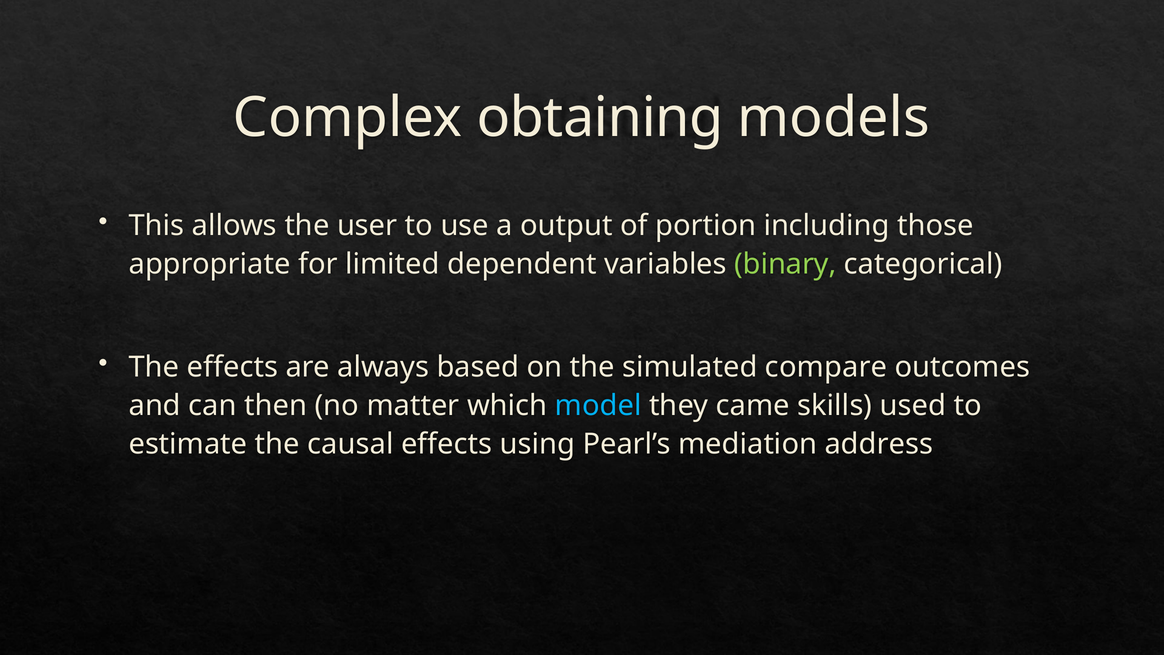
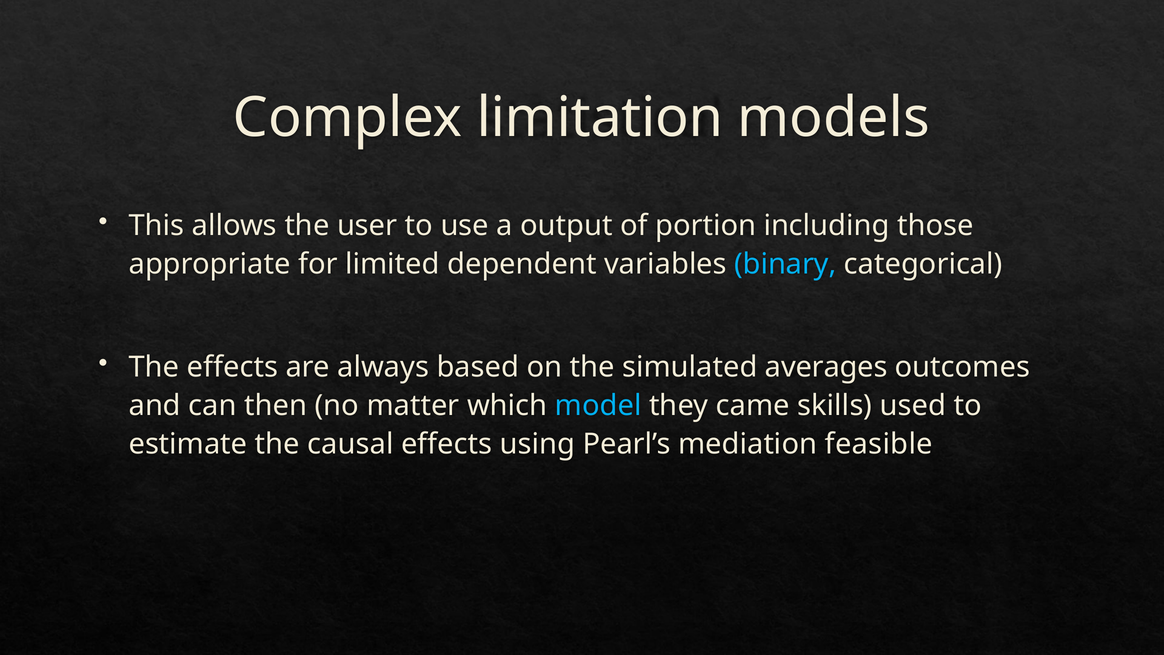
obtaining: obtaining -> limitation
binary colour: light green -> light blue
compare: compare -> averages
address: address -> feasible
